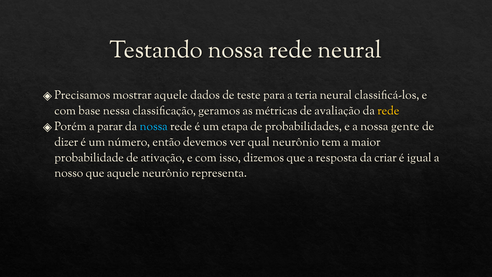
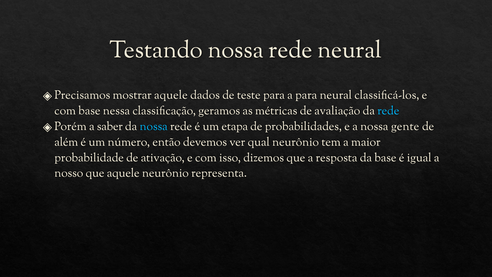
a teria: teria -> para
rede at (388, 111) colour: yellow -> light blue
parar: parar -> saber
dizer: dizer -> além
da criar: criar -> base
